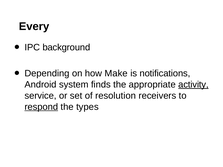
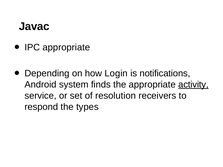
Every: Every -> Javac
IPC background: background -> appropriate
Make: Make -> Login
respond underline: present -> none
